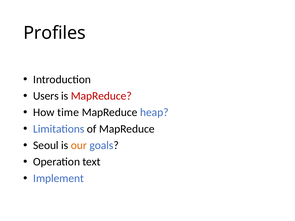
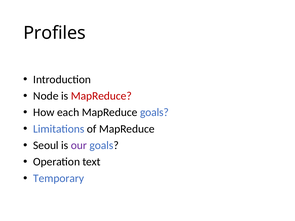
Users: Users -> Node
time: time -> each
MapReduce heap: heap -> goals
our colour: orange -> purple
Implement: Implement -> Temporary
